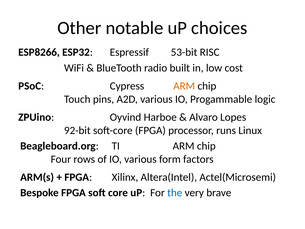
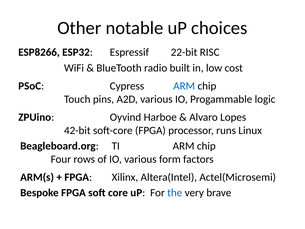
53-bit: 53-bit -> 22-bit
ARM at (184, 86) colour: orange -> blue
92-bit: 92-bit -> 42-bit
